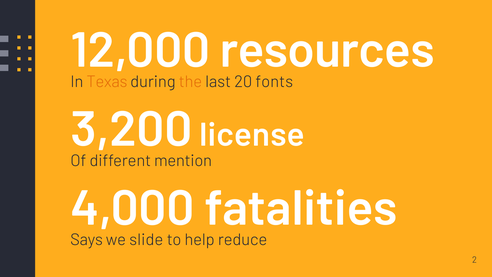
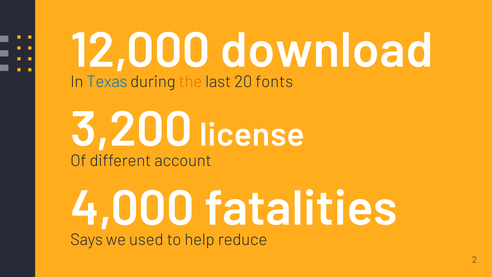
resources: resources -> download
Texas colour: orange -> blue
mention: mention -> account
slide: slide -> used
